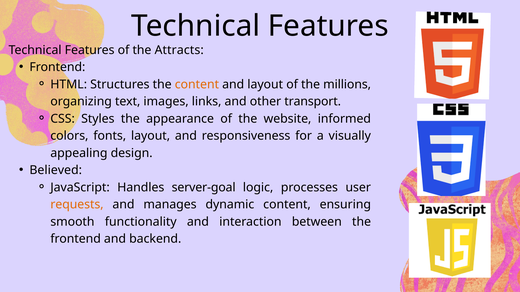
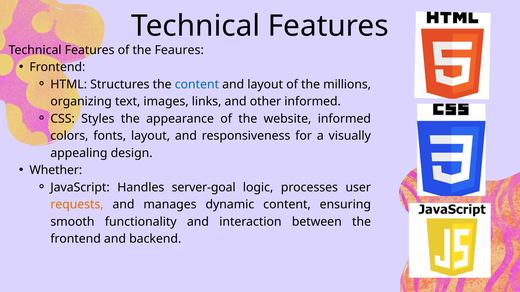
Attracts: Attracts -> Feaures
content at (197, 85) colour: orange -> blue
other transport: transport -> informed
Believed: Believed -> Whether
